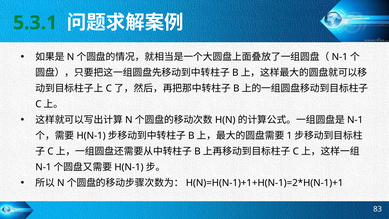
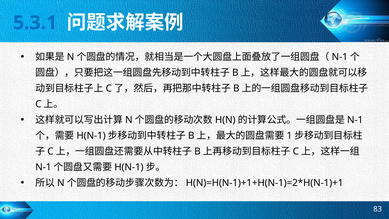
5.3.1 colour: green -> blue
